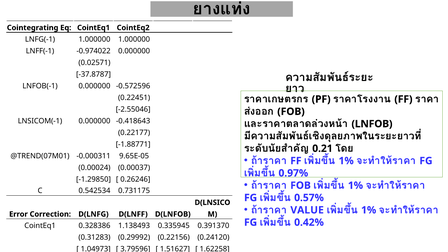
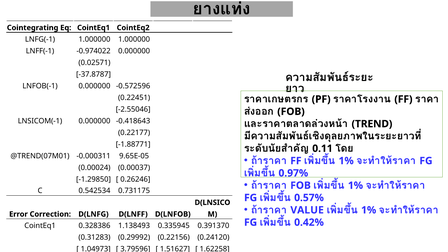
LNFOB: LNFOB -> TREND
0.21: 0.21 -> 0.11
